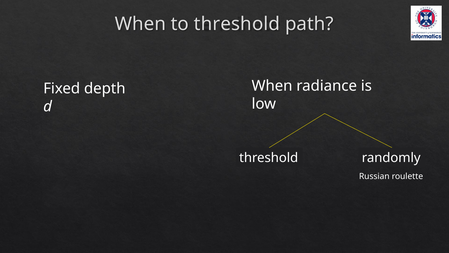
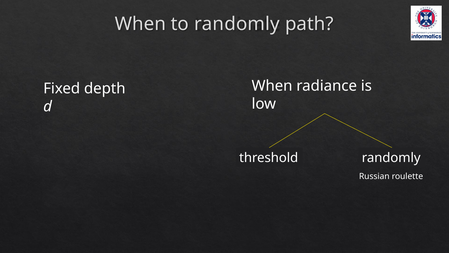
to threshold: threshold -> randomly
